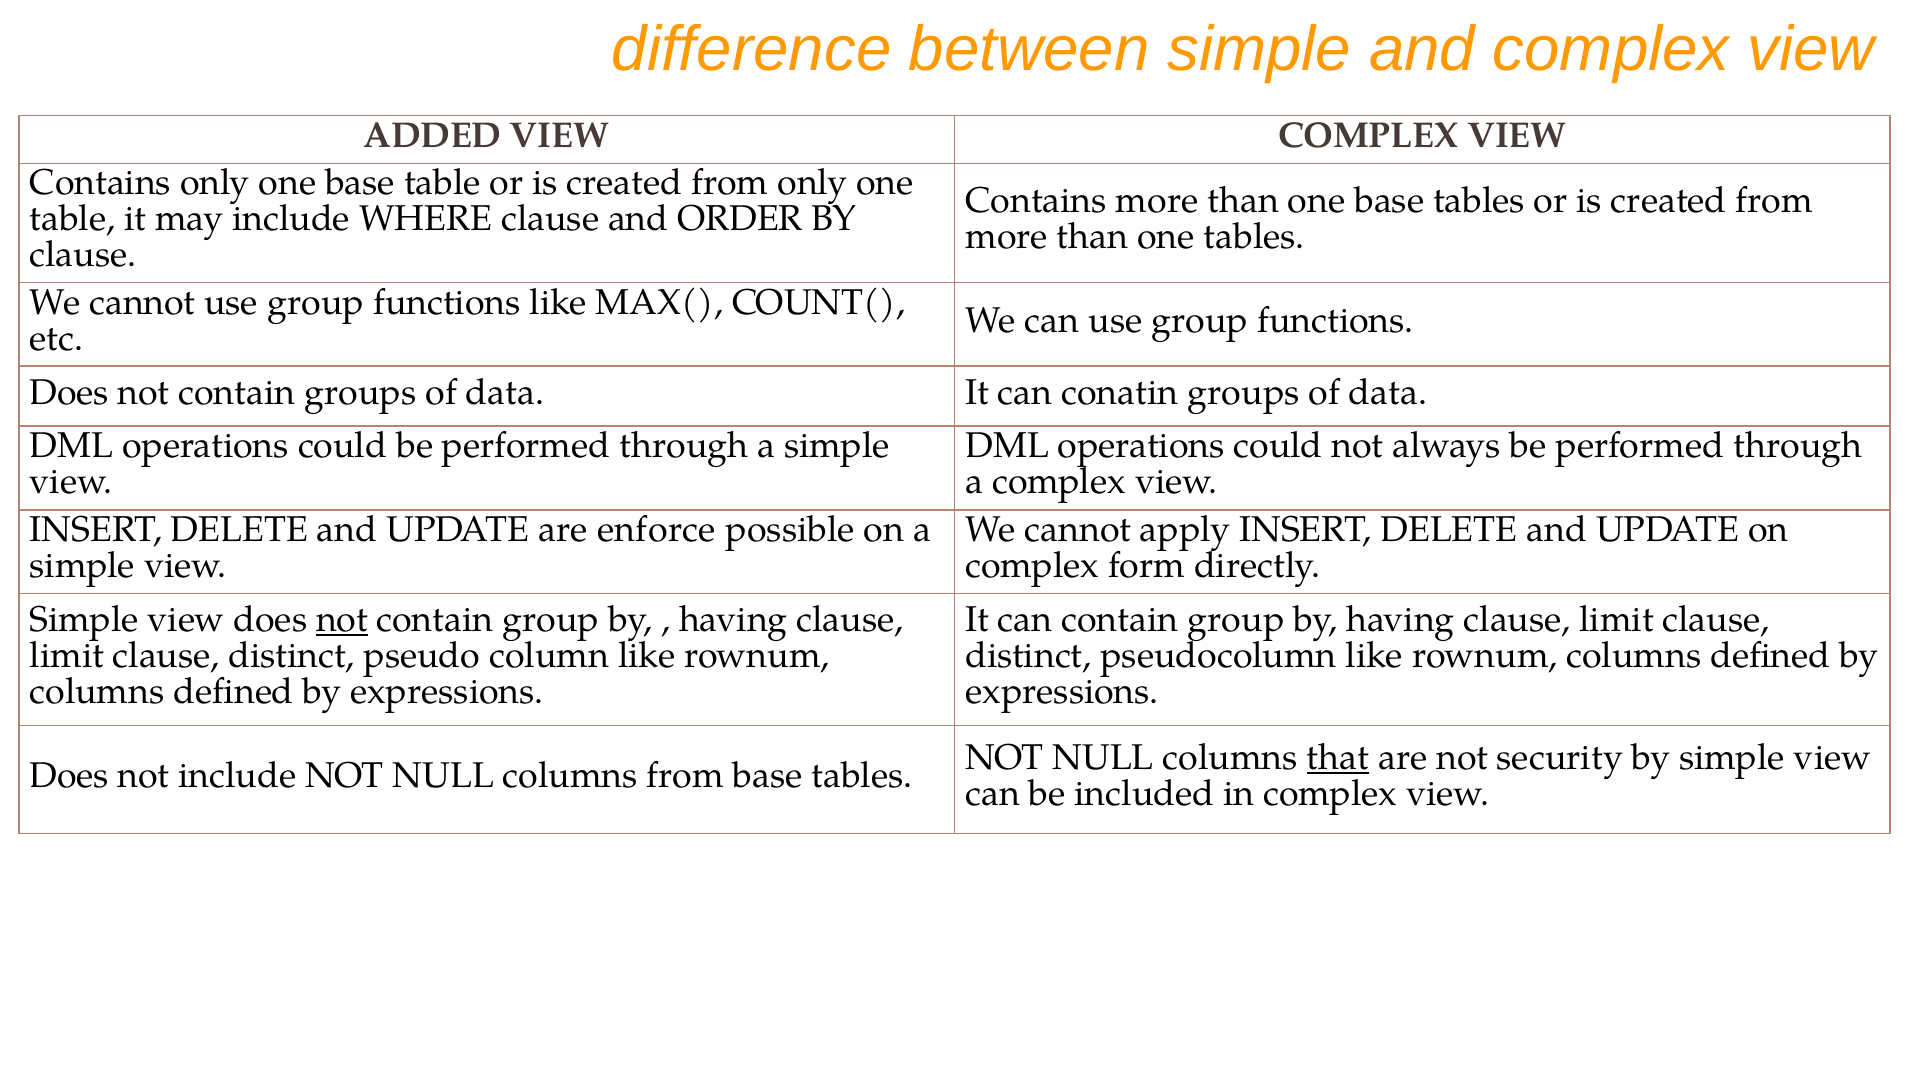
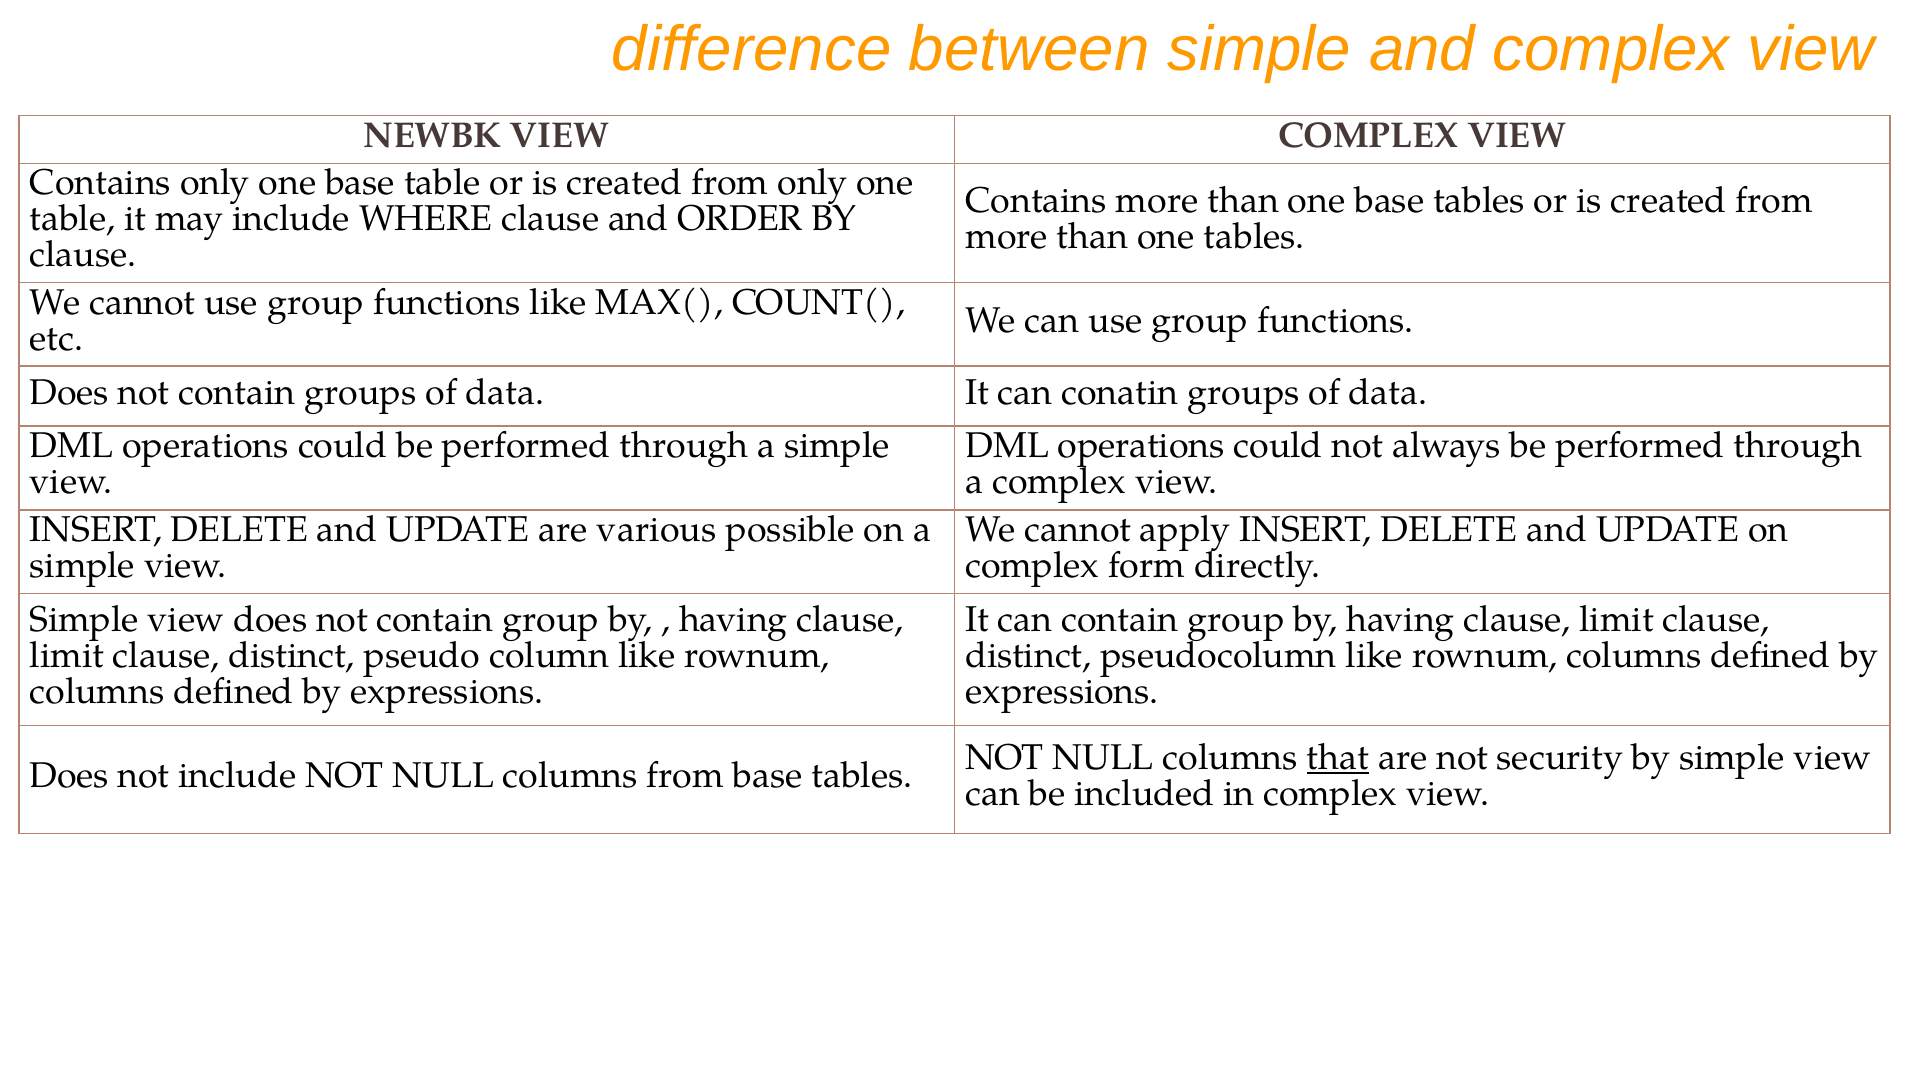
ADDED: ADDED -> NEWBK
enforce: enforce -> various
not at (342, 620) underline: present -> none
